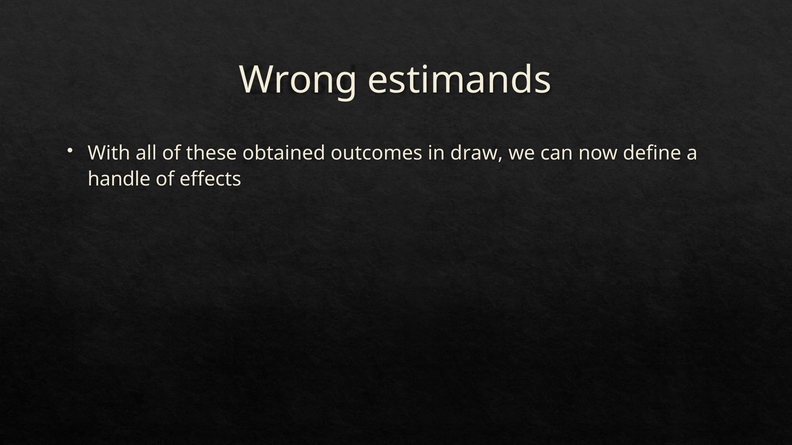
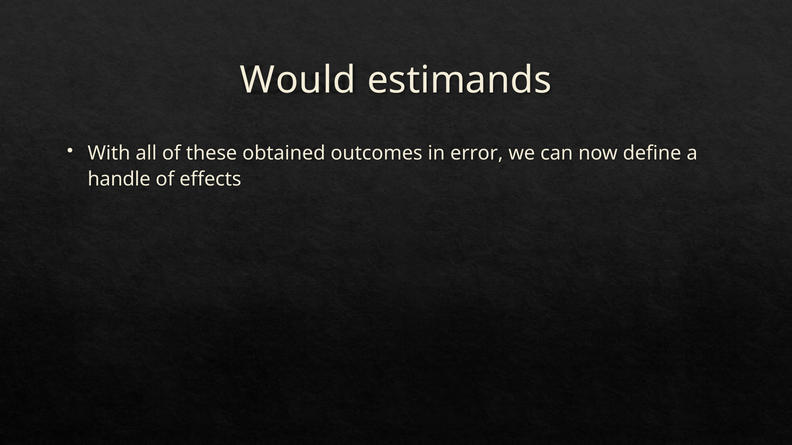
Wrong: Wrong -> Would
draw: draw -> error
